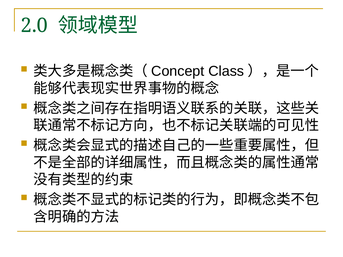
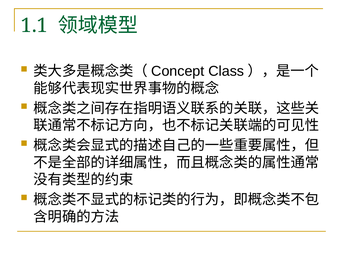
2.0: 2.0 -> 1.1
